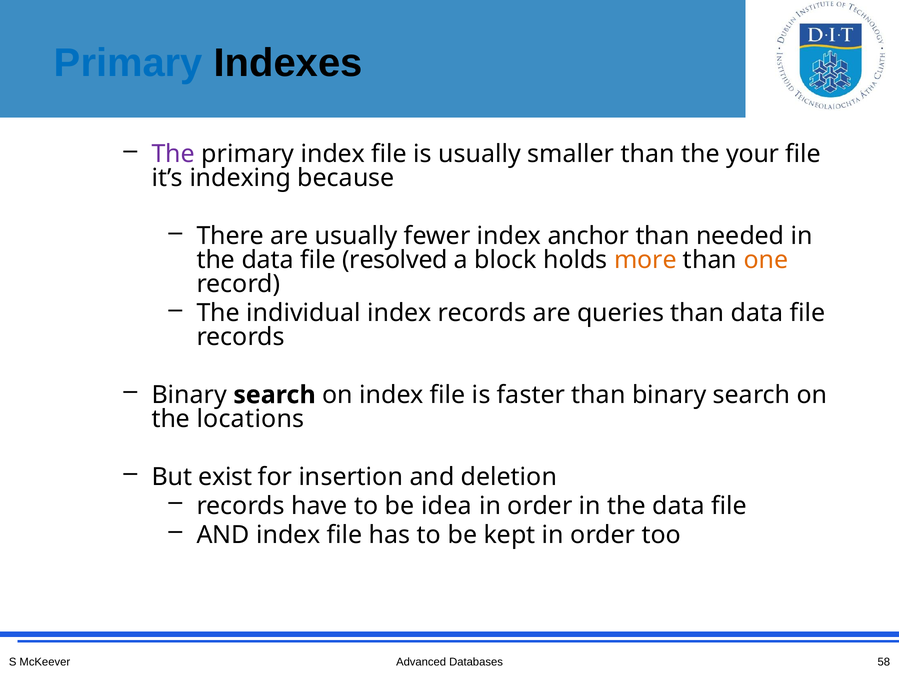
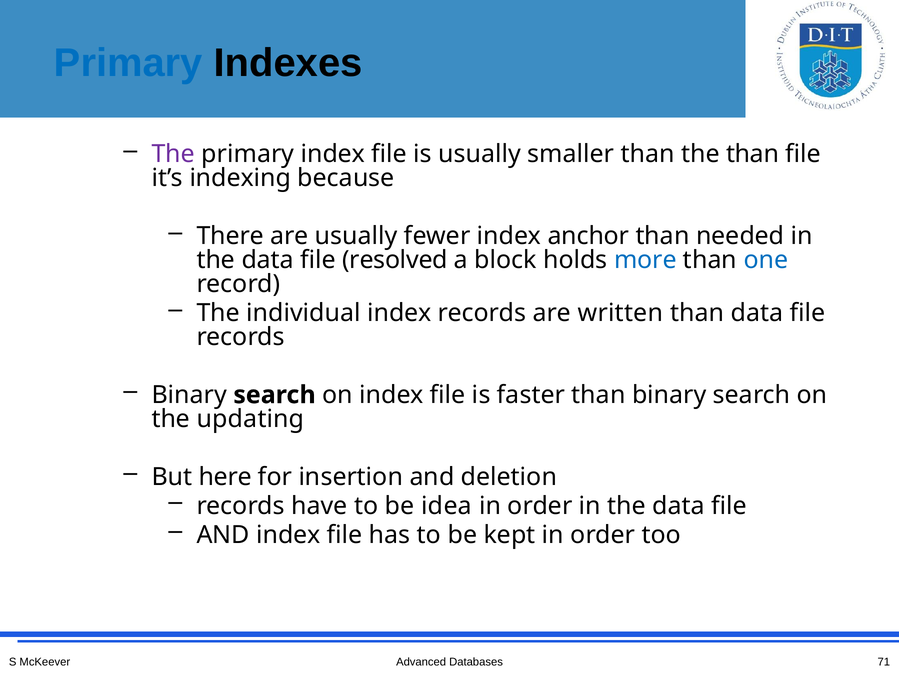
the your: your -> than
more colour: orange -> blue
one colour: orange -> blue
queries: queries -> written
locations: locations -> updating
exist: exist -> here
58: 58 -> 71
